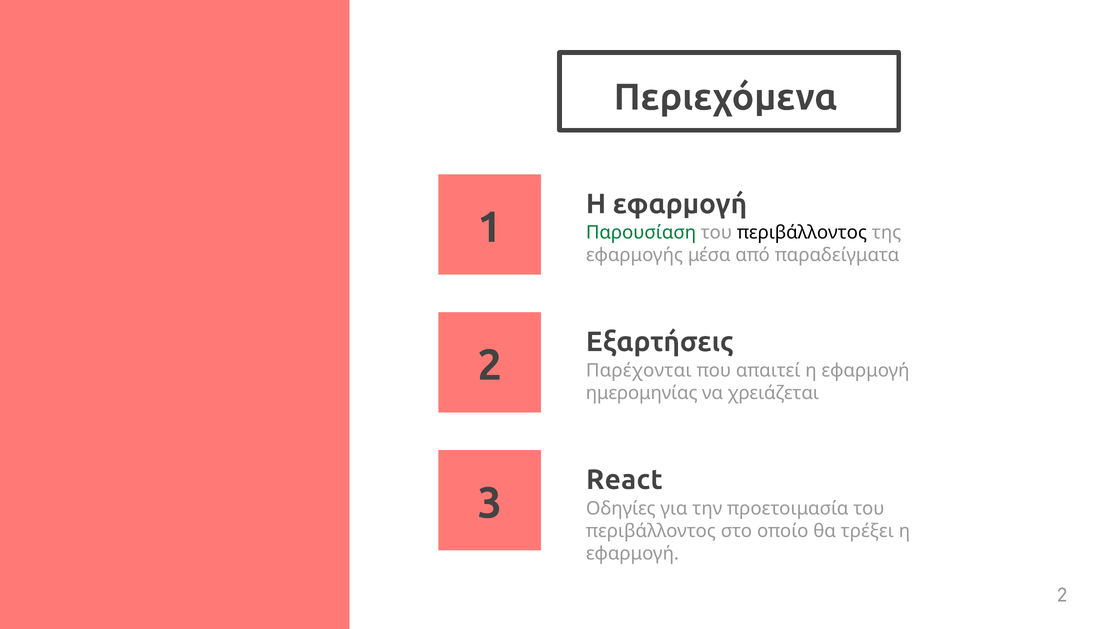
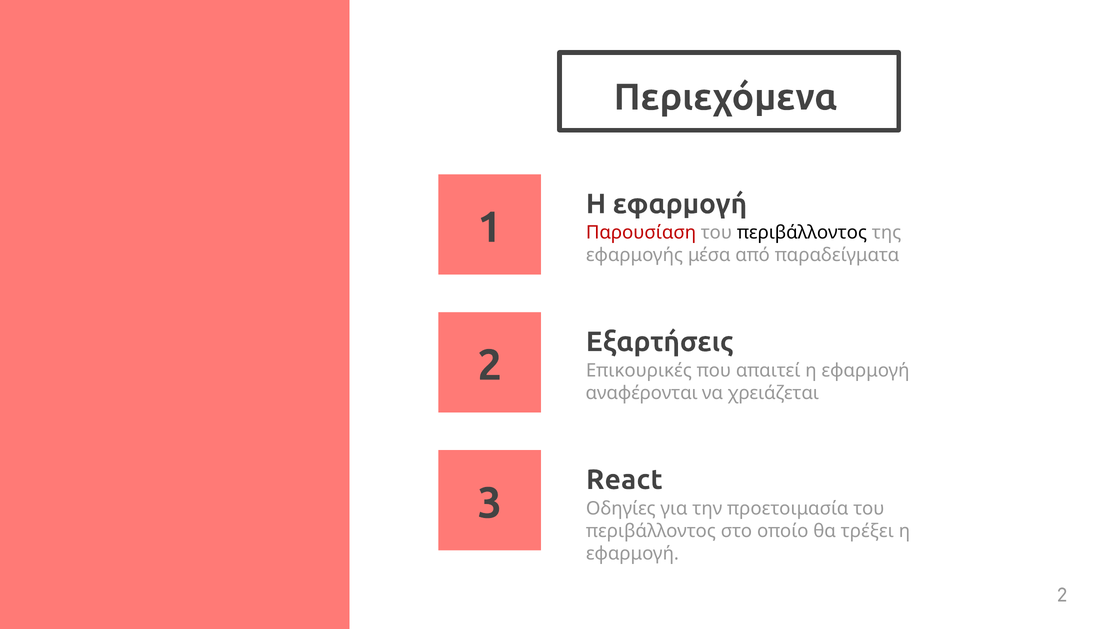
Παρουσίαση colour: green -> red
Παρέχονται: Παρέχονται -> Επικουρικές
ημερομηνίας: ημερομηνίας -> αναφέρονται
